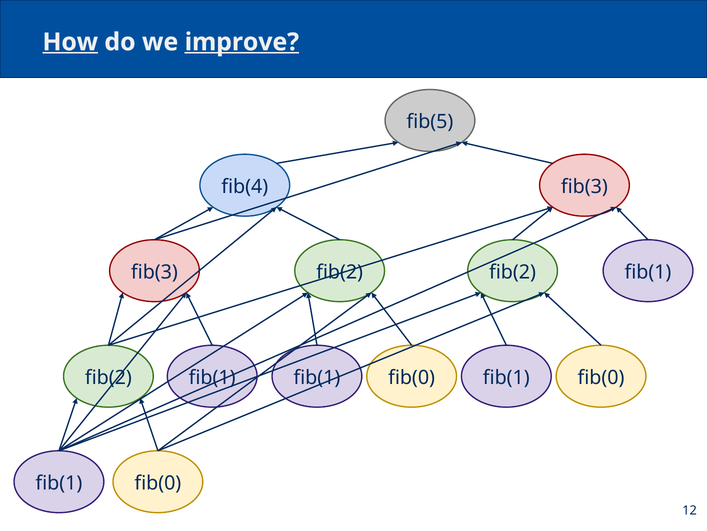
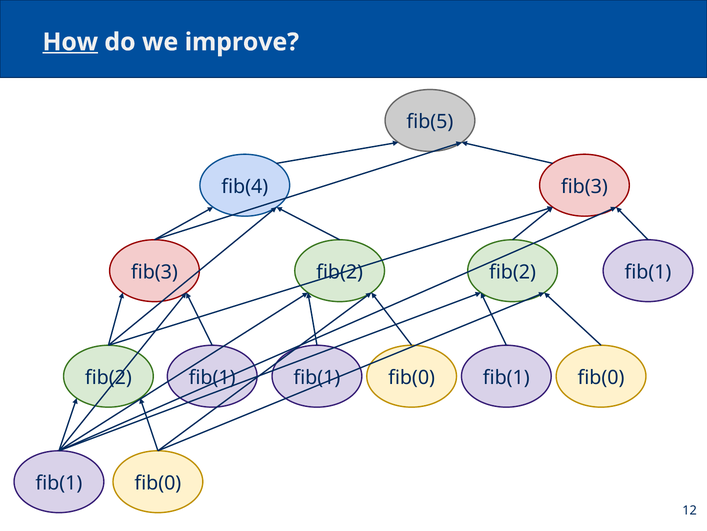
improve underline: present -> none
